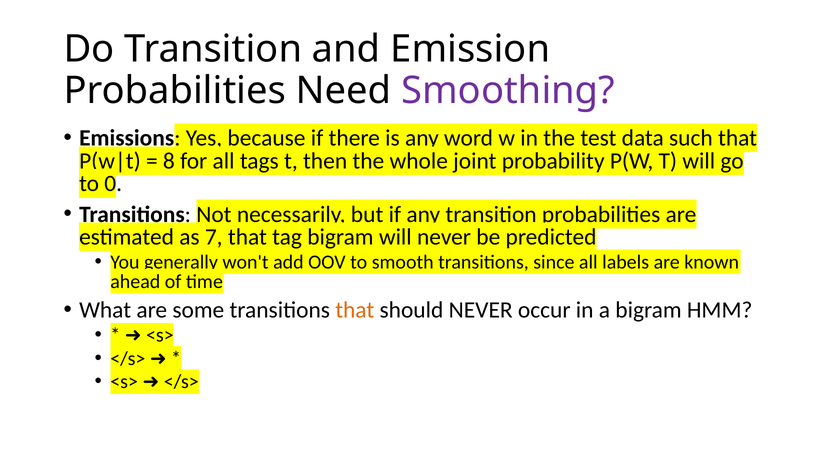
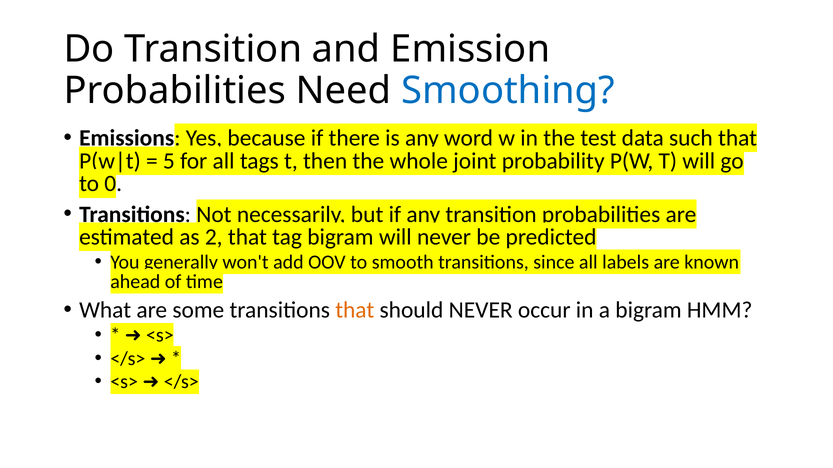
Smoothing colour: purple -> blue
8: 8 -> 5
7: 7 -> 2
